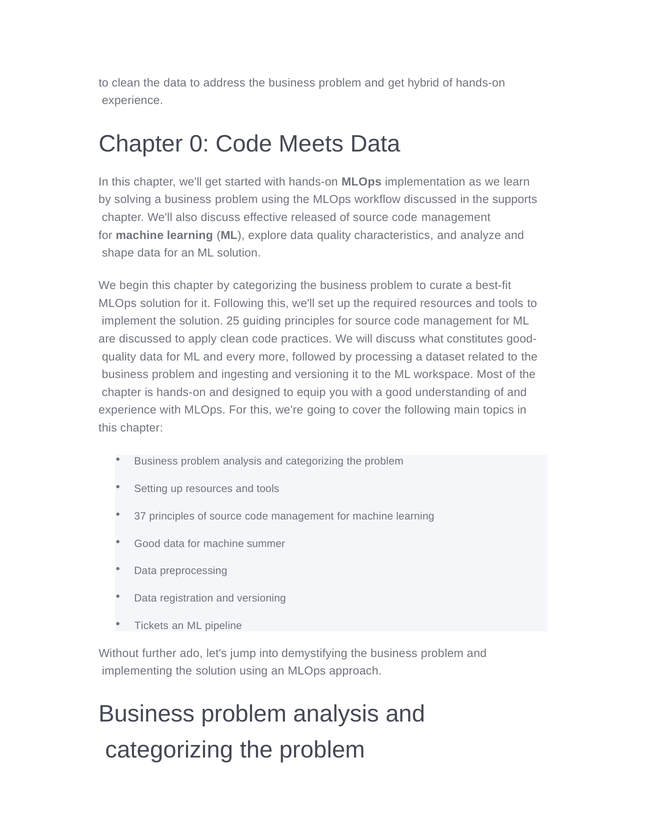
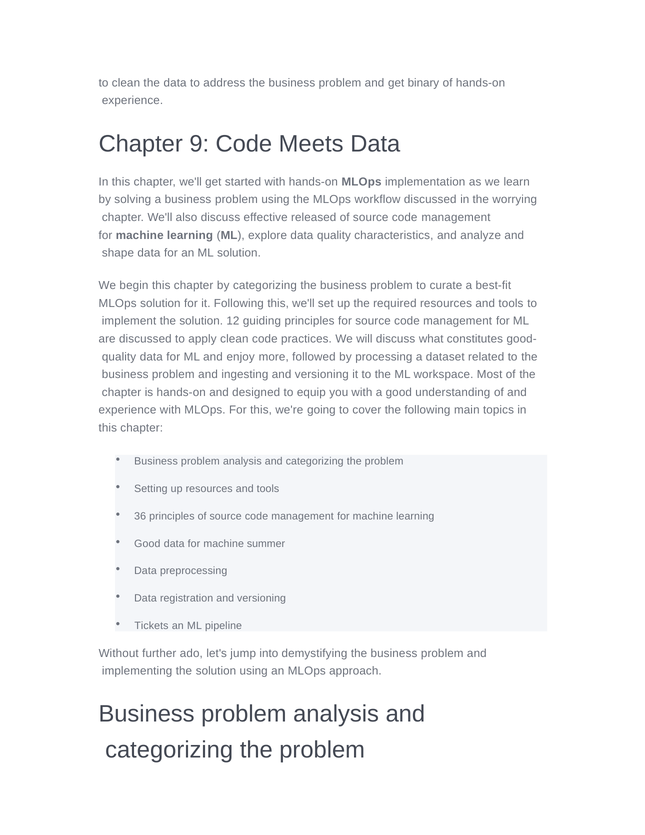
hybrid: hybrid -> binary
0: 0 -> 9
supports: supports -> worrying
25: 25 -> 12
every: every -> enjoy
37: 37 -> 36
